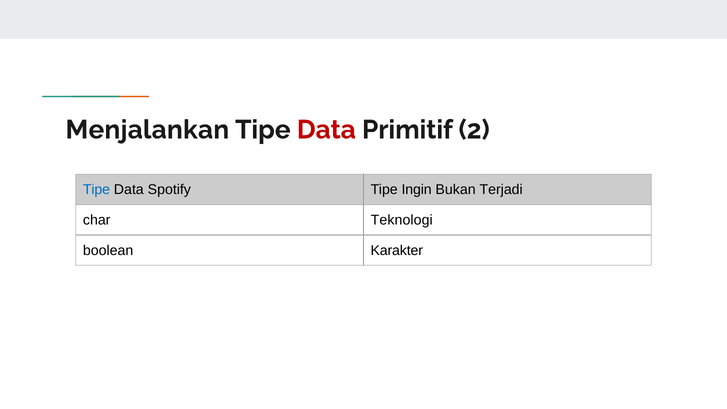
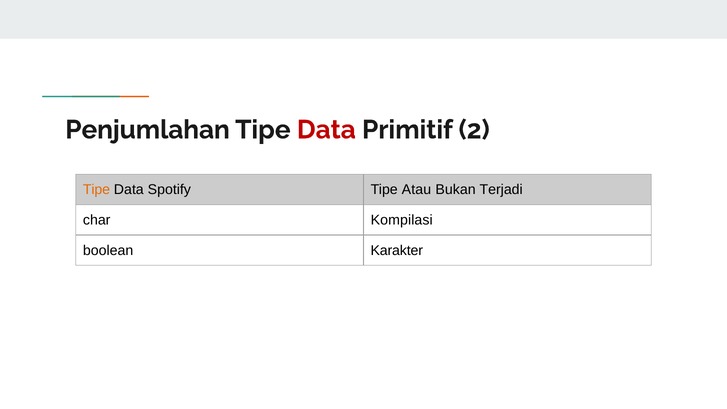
Menjalankan: Menjalankan -> Penjumlahan
Tipe at (97, 190) colour: blue -> orange
Ingin: Ingin -> Atau
Teknologi: Teknologi -> Kompilasi
